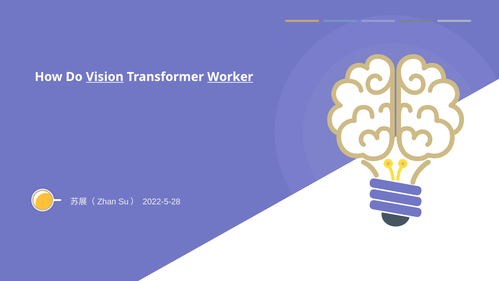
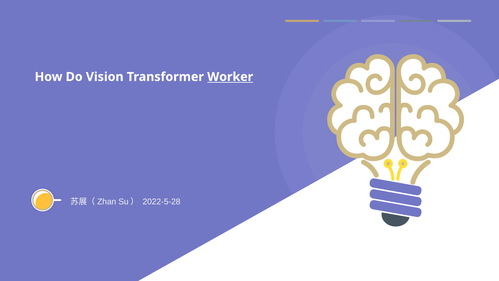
Vision underline: present -> none
